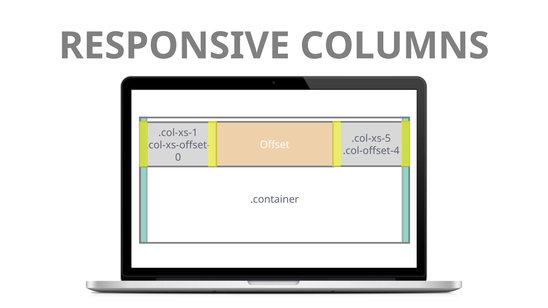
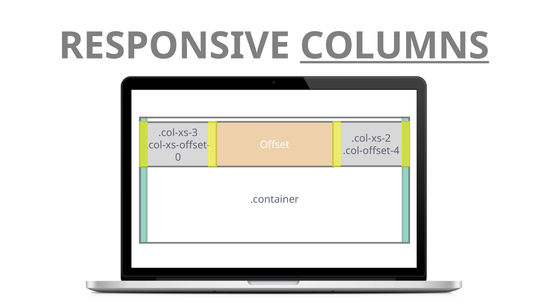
COLUMNS underline: none -> present
.col-xs-1: .col-xs-1 -> .col-xs-3
.col-xs-5: .col-xs-5 -> .col-xs-2
